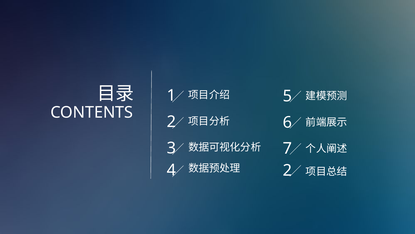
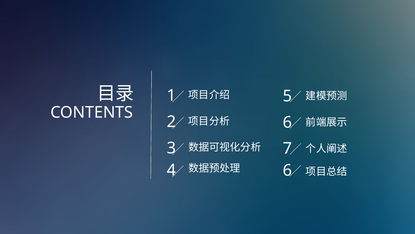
4 2: 2 -> 6
